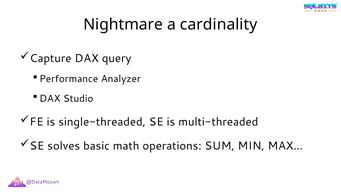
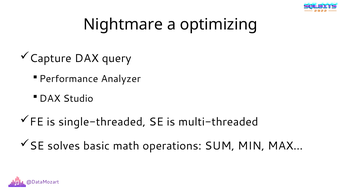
cardinality: cardinality -> optimizing
